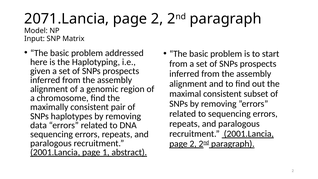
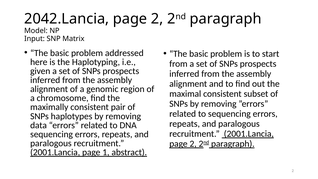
2071.Lancia: 2071.Lancia -> 2042.Lancia
